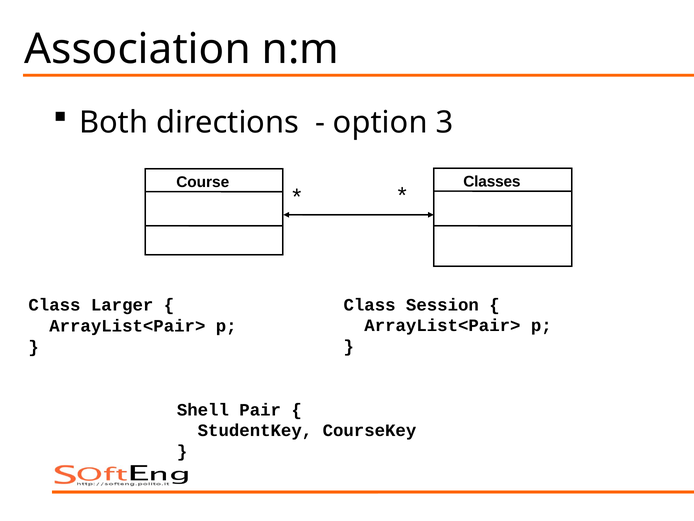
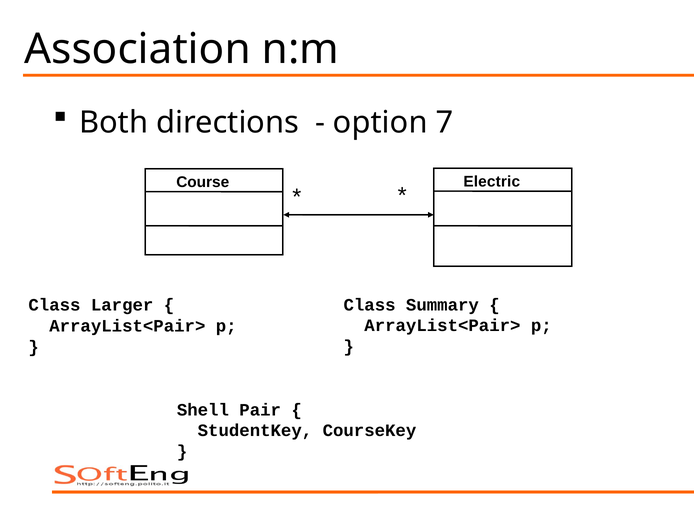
3: 3 -> 7
Classes: Classes -> Electric
Session: Session -> Summary
